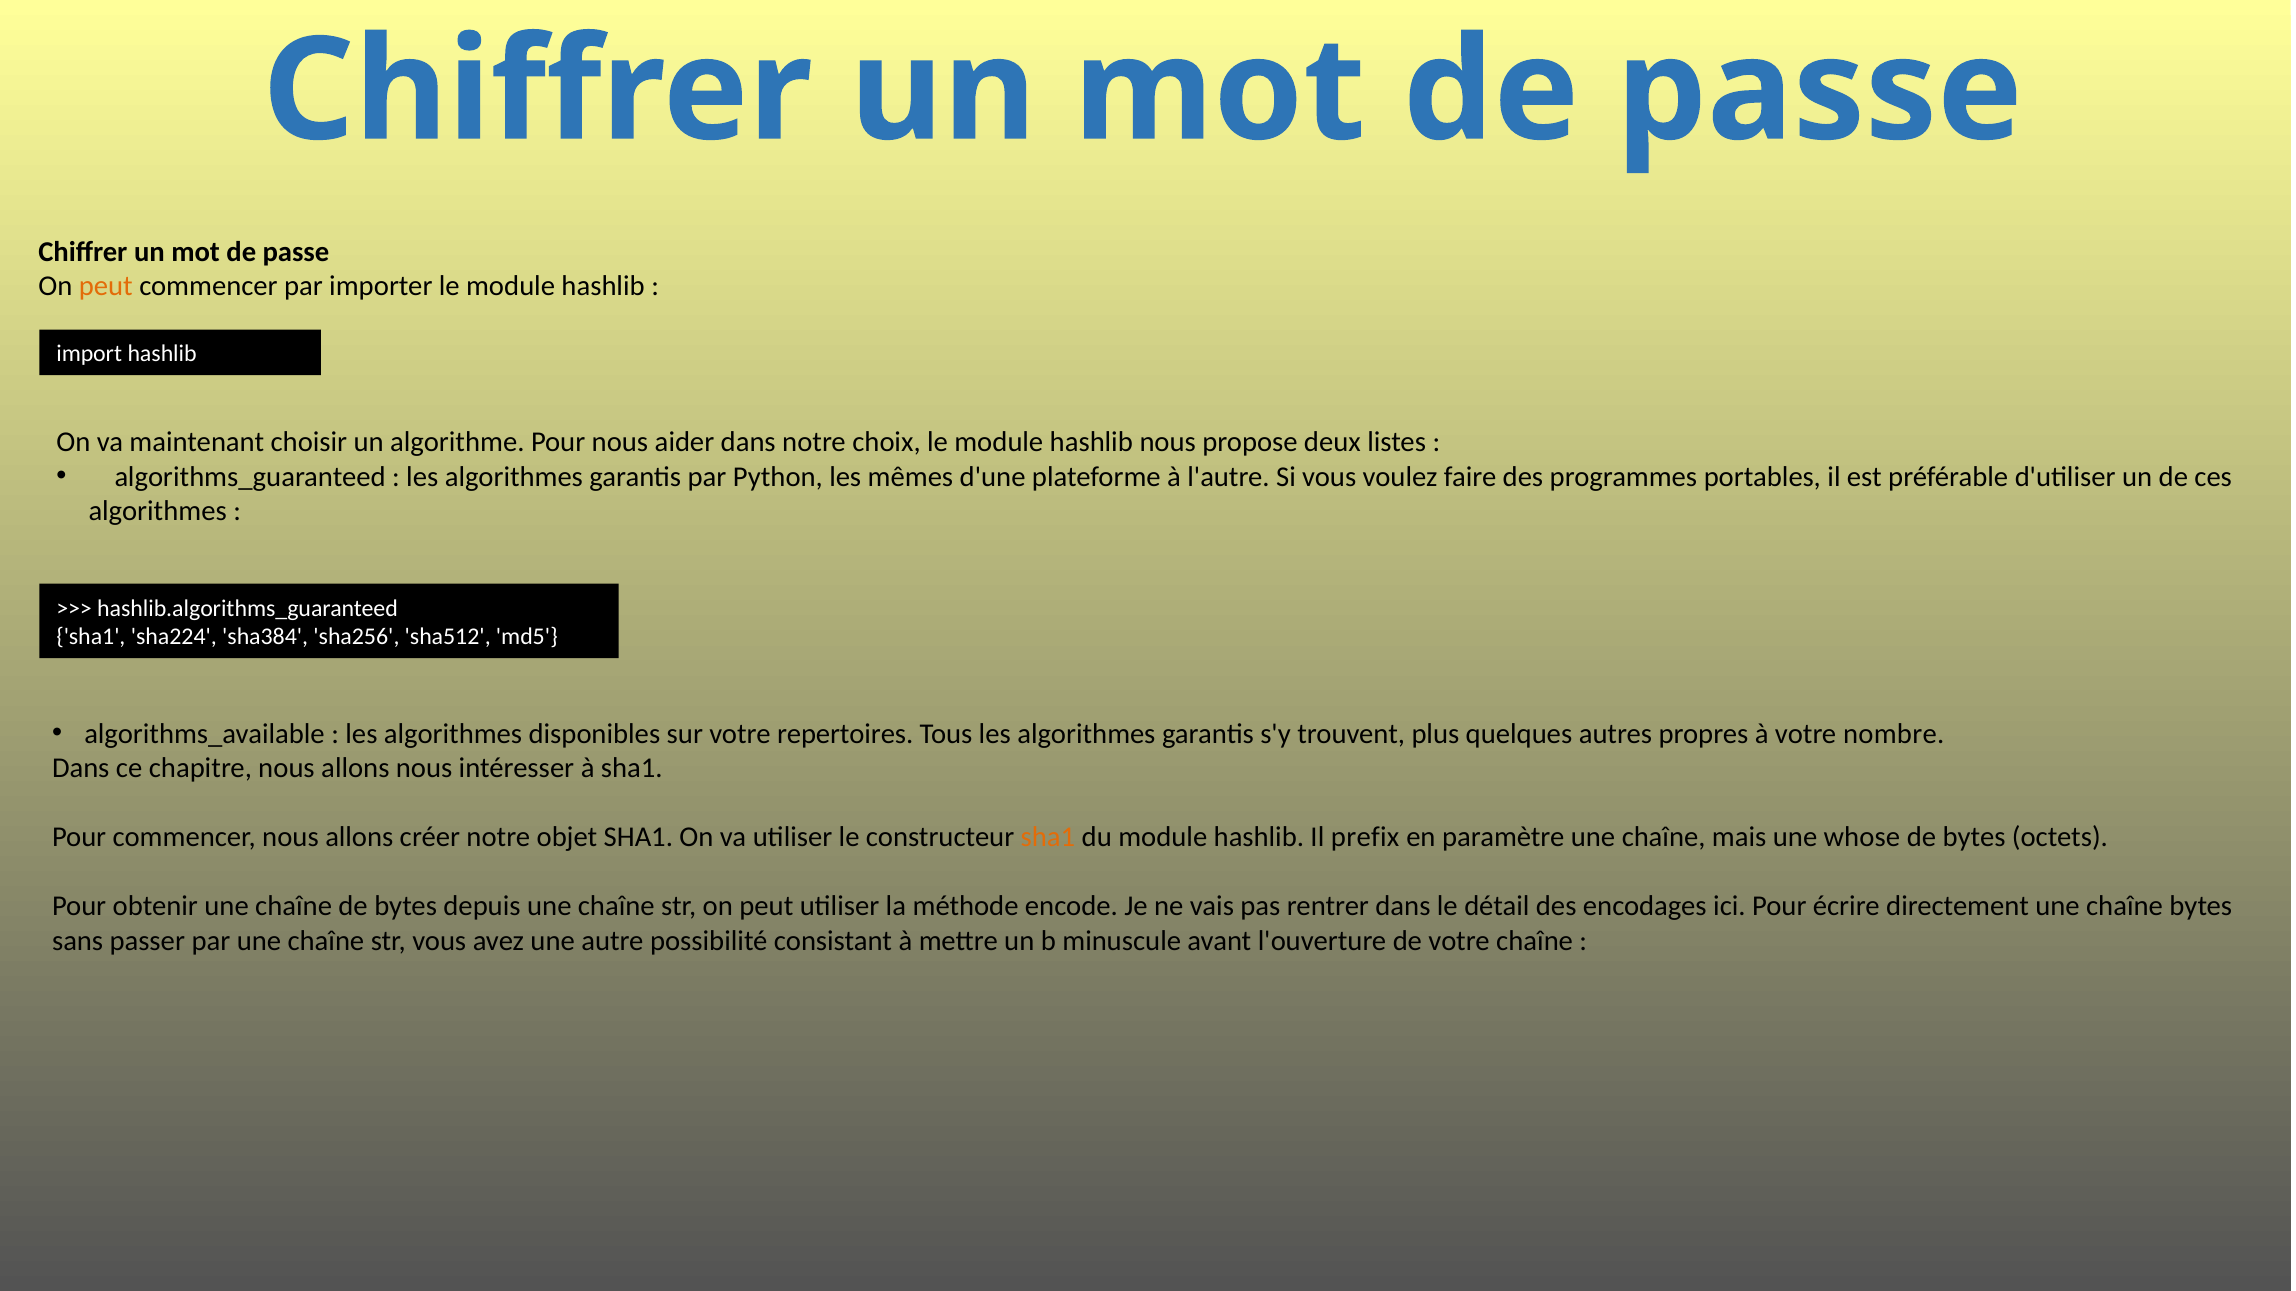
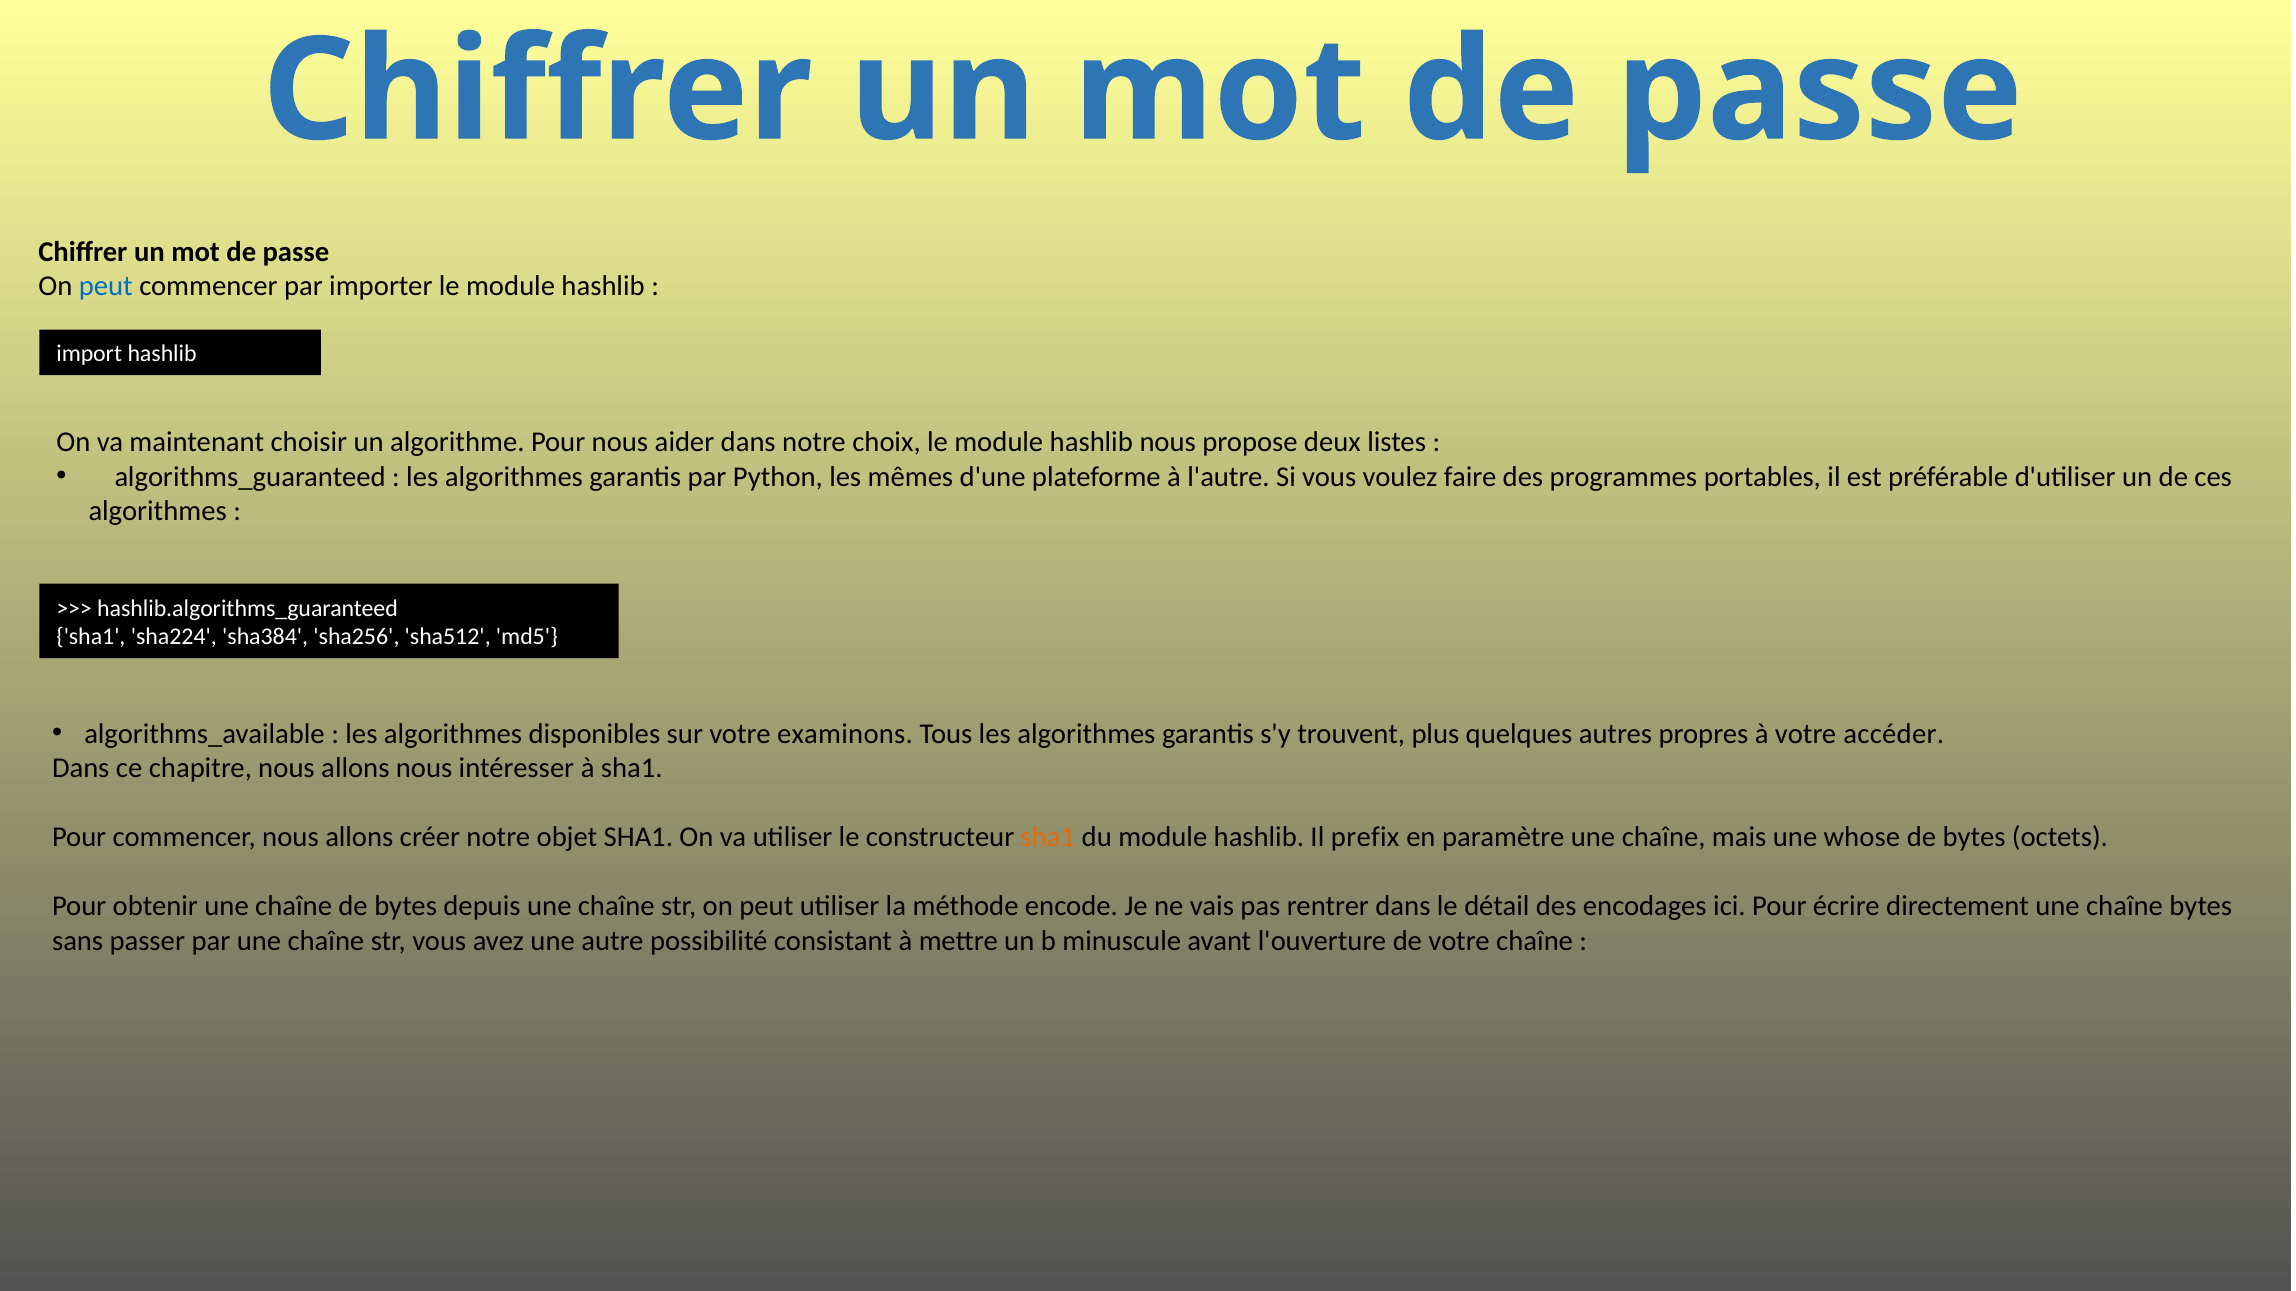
peut at (106, 286) colour: orange -> blue
repertoires: repertoires -> examinons
nombre: nombre -> accéder
